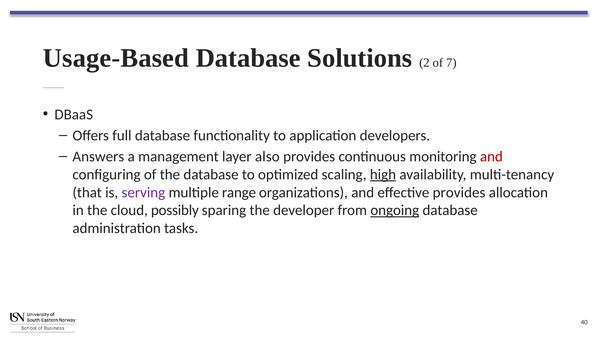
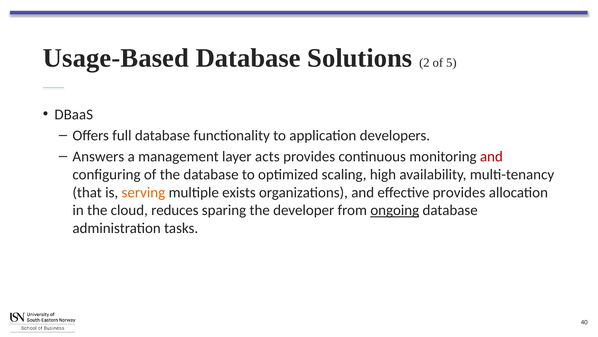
7: 7 -> 5
also: also -> acts
high underline: present -> none
serving colour: purple -> orange
range: range -> exists
possibly: possibly -> reduces
